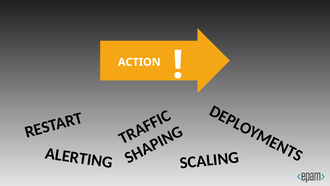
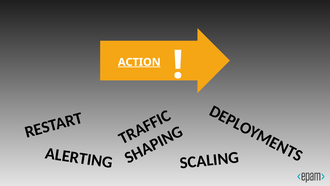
ACTION underline: none -> present
